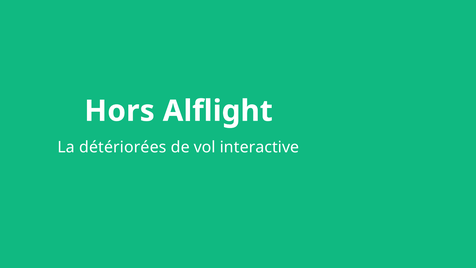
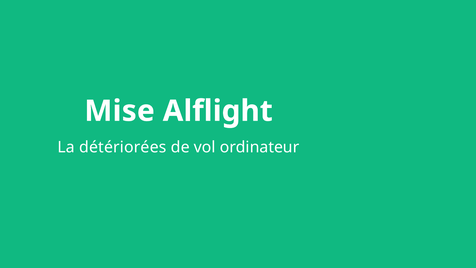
Hors: Hors -> Mise
interactive: interactive -> ordinateur
